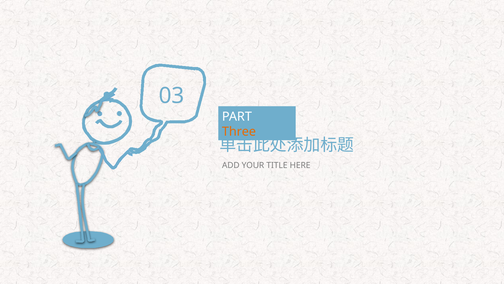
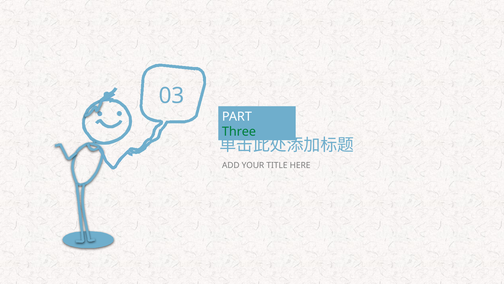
Three colour: orange -> green
